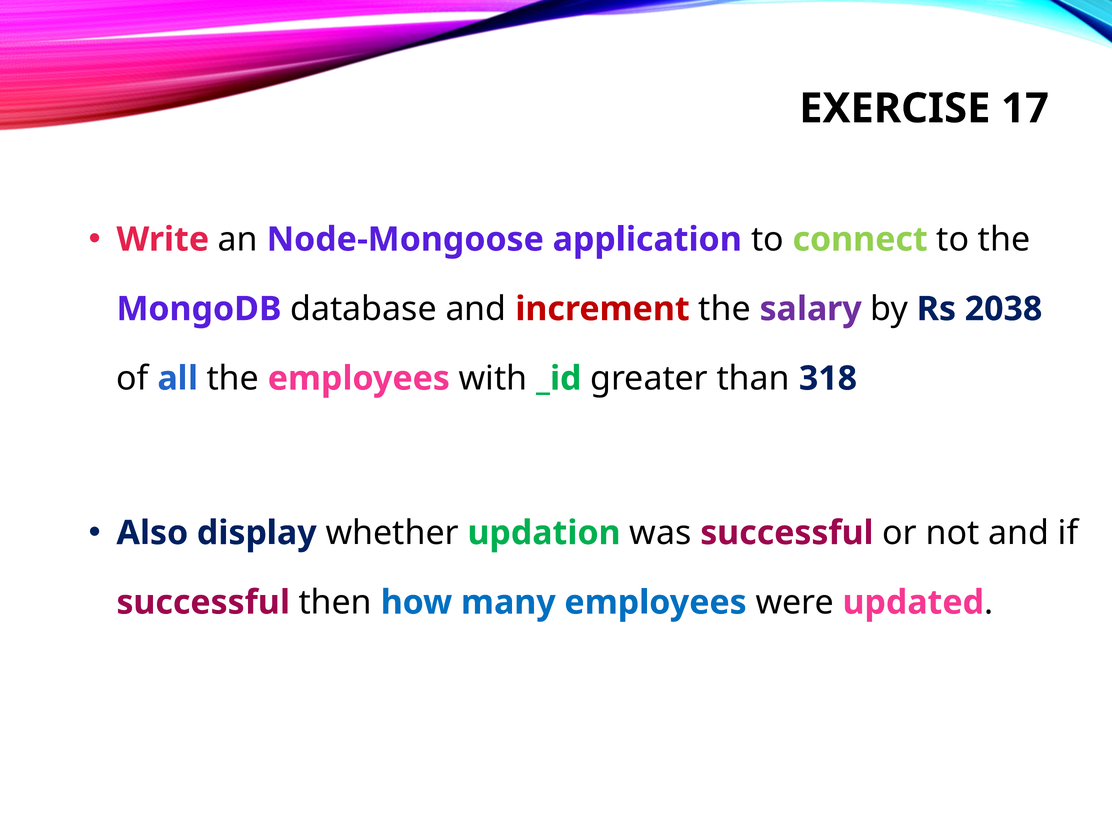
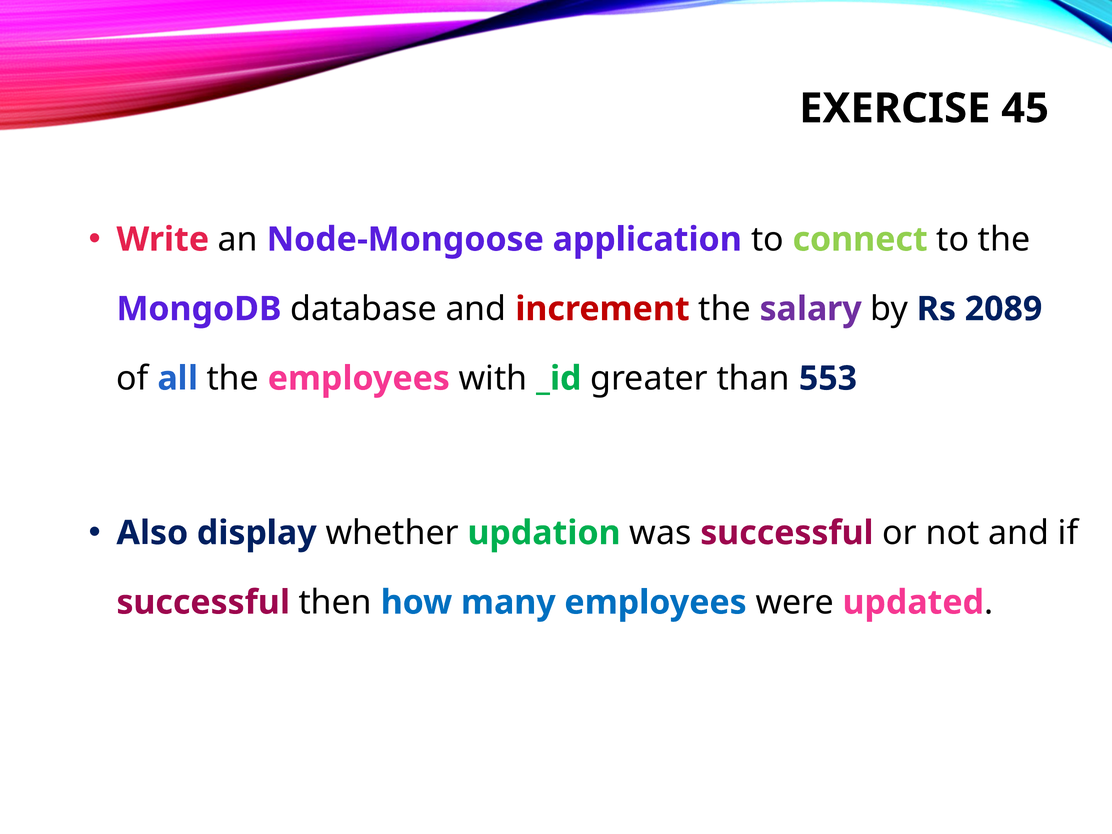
17: 17 -> 45
2038: 2038 -> 2089
318: 318 -> 553
